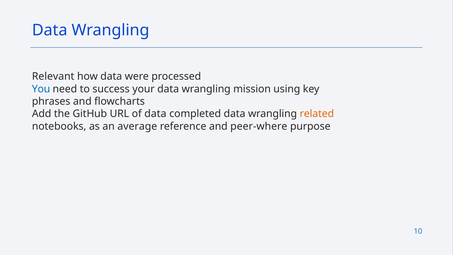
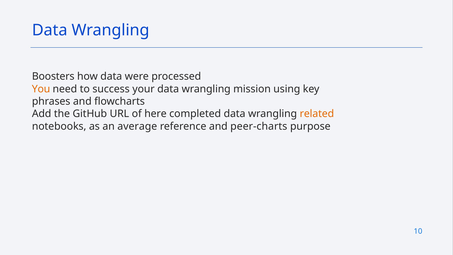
Relevant: Relevant -> Boosters
You colour: blue -> orange
of data: data -> here
peer-where: peer-where -> peer-charts
